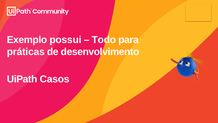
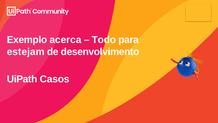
possui: possui -> acerca
práticas: práticas -> estejam
